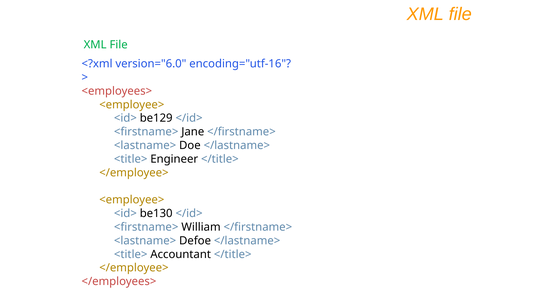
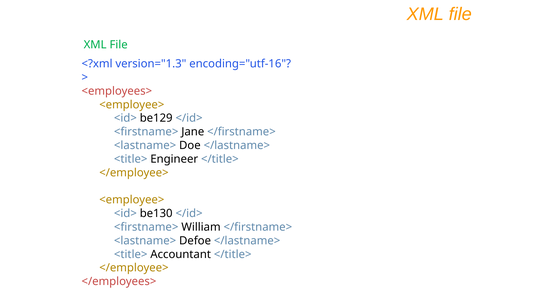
version="6.0: version="6.0 -> version="1.3
